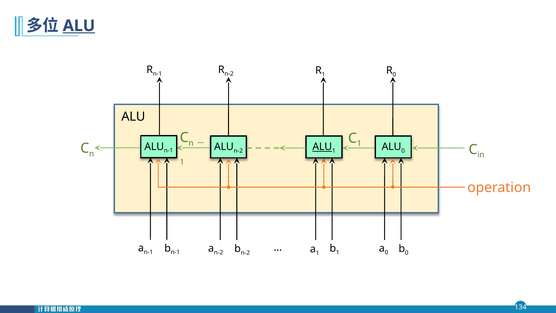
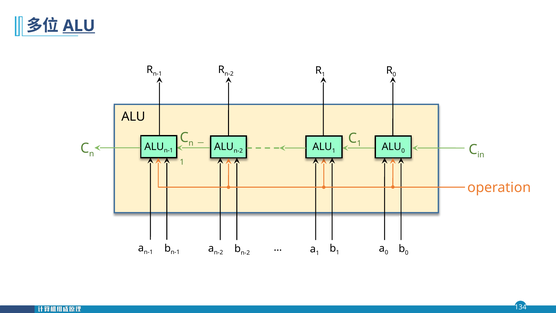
ALU at (322, 147) underline: present -> none
